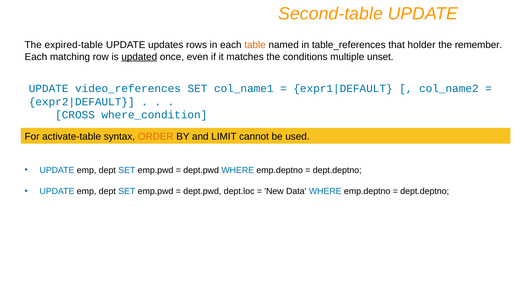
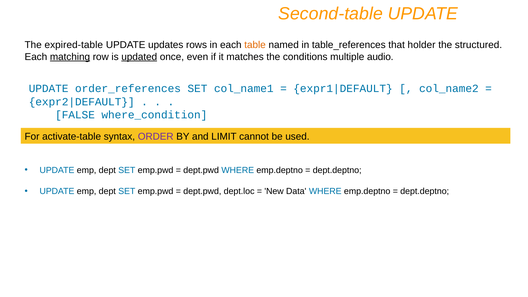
remember: remember -> structured
matching underline: none -> present
unset: unset -> audio
video_references: video_references -> order_references
CROSS: CROSS -> FALSE
ORDER colour: orange -> purple
